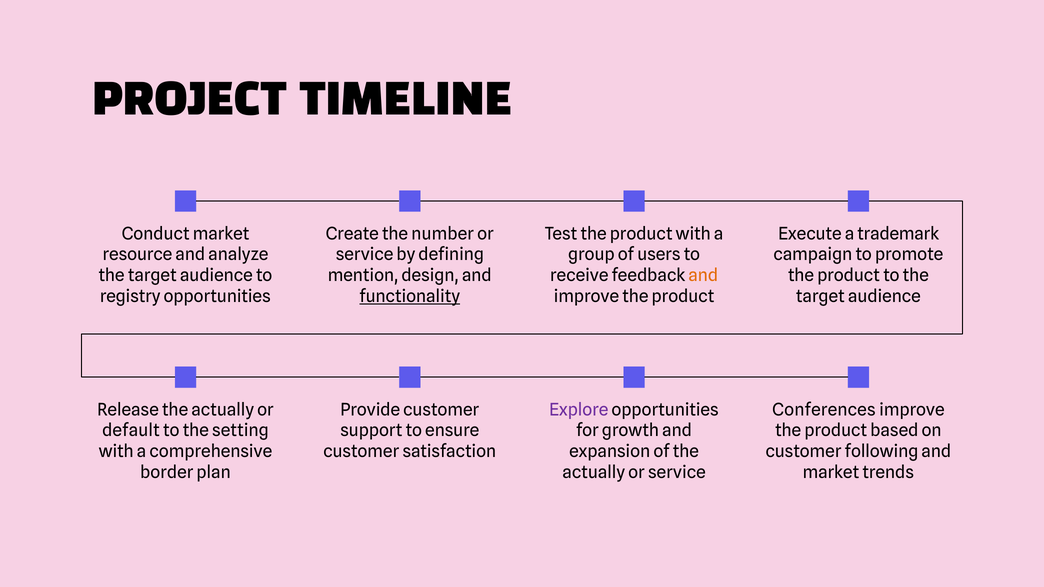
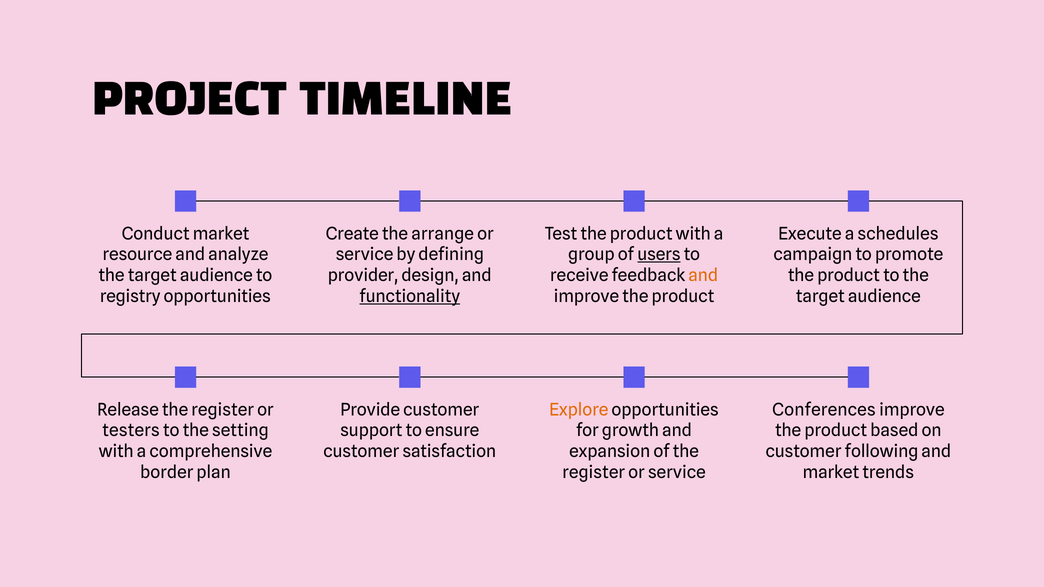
number: number -> arrange
trademark: trademark -> schedules
users underline: none -> present
mention: mention -> provider
Release the actually: actually -> register
Explore colour: purple -> orange
default: default -> testers
actually at (594, 473): actually -> register
